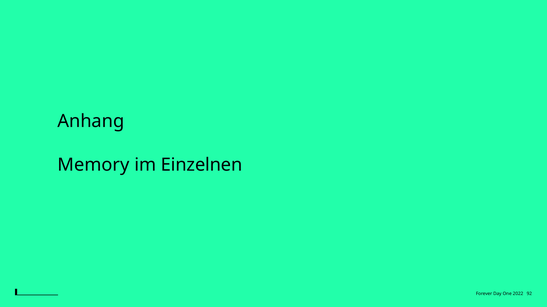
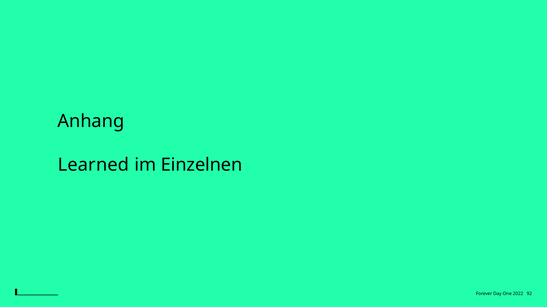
Memory: Memory -> Learned
